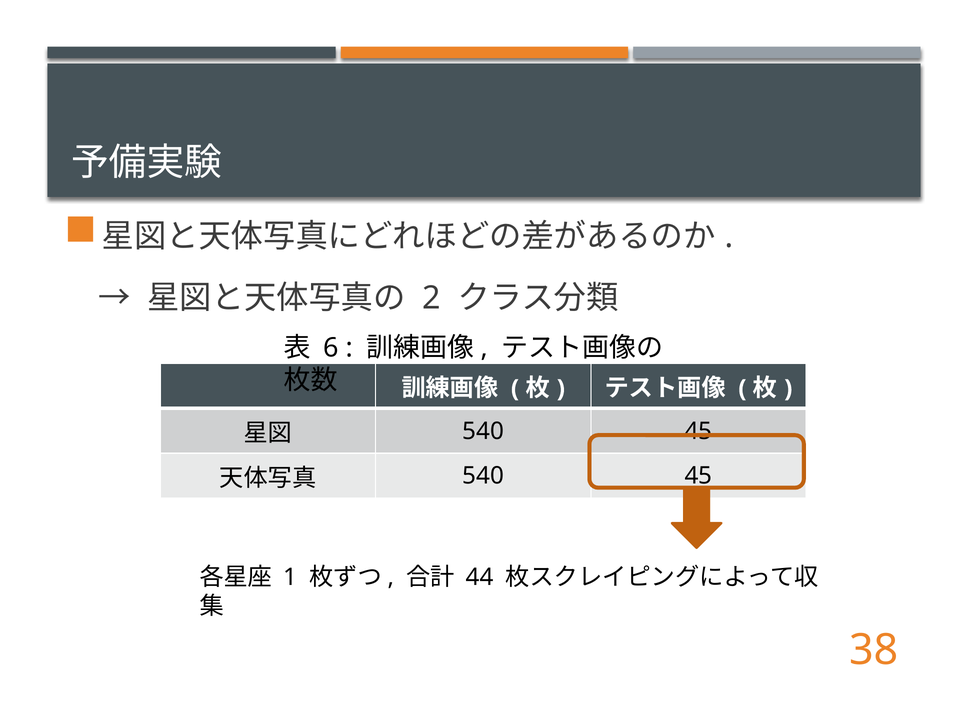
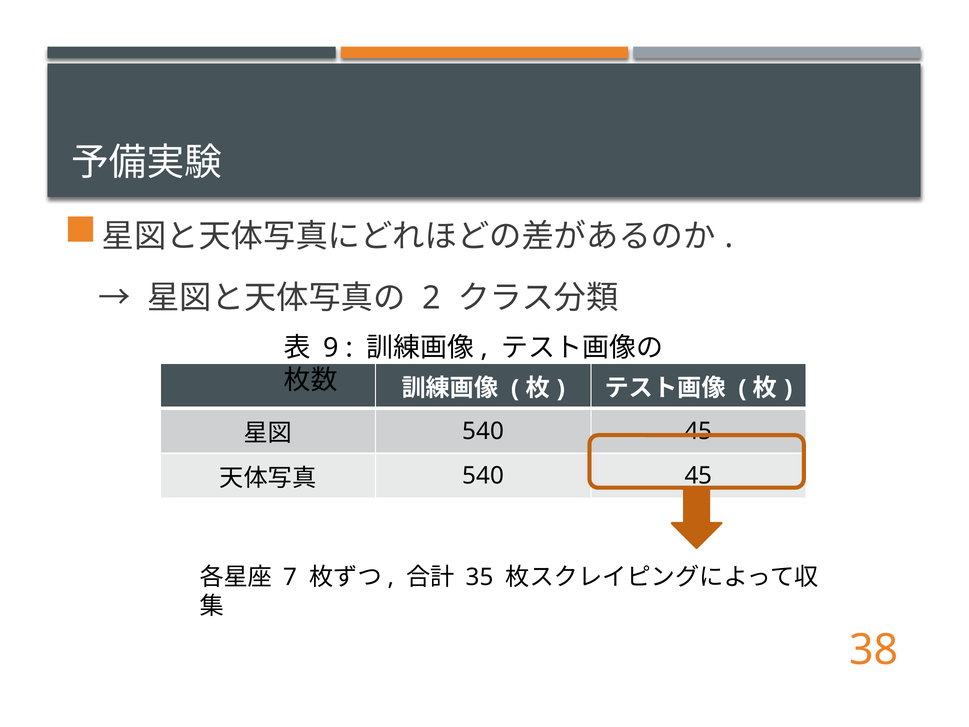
6: 6 -> 9
1: 1 -> 7
44: 44 -> 35
